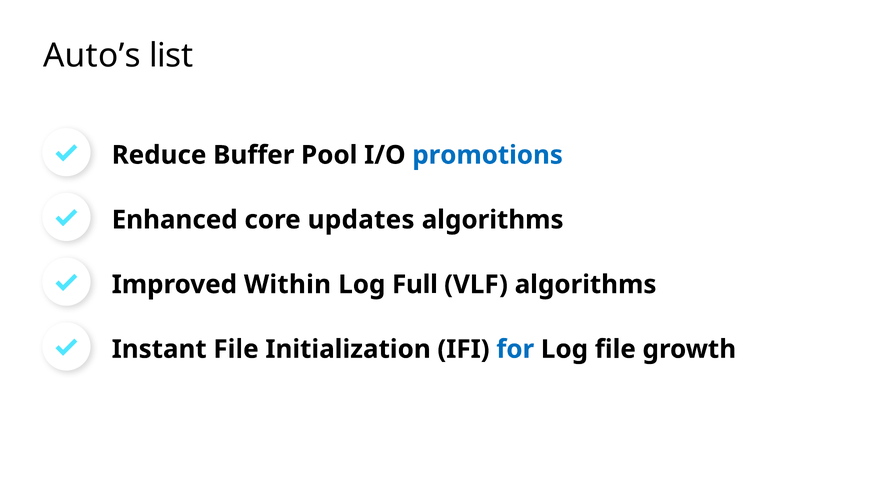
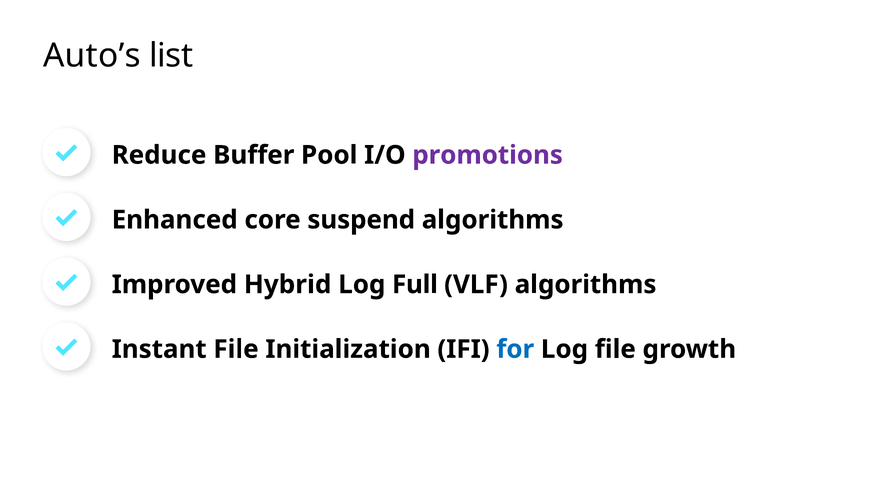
promotions colour: blue -> purple
updates: updates -> suspend
Within: Within -> Hybrid
